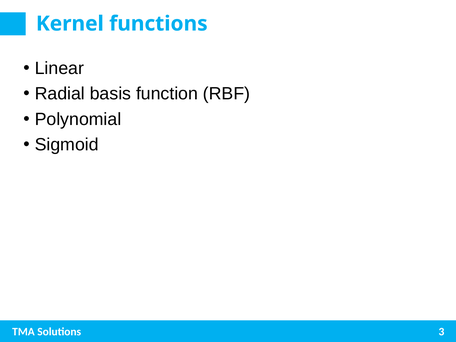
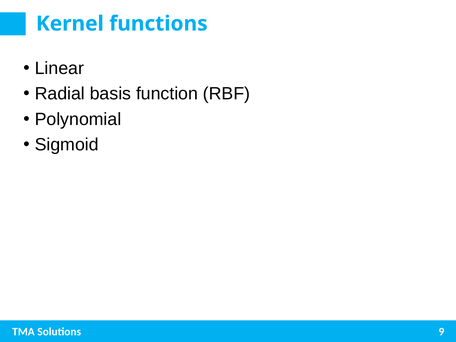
3: 3 -> 9
